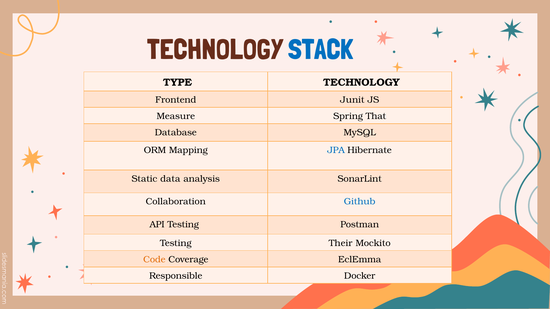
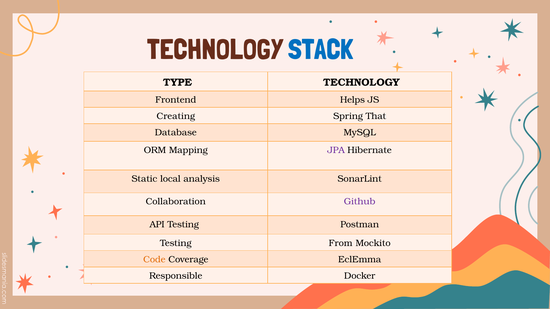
Junit: Junit -> Helps
Measure: Measure -> Creating
JPA colour: blue -> purple
data: data -> local
Github colour: blue -> purple
Their: Their -> From
